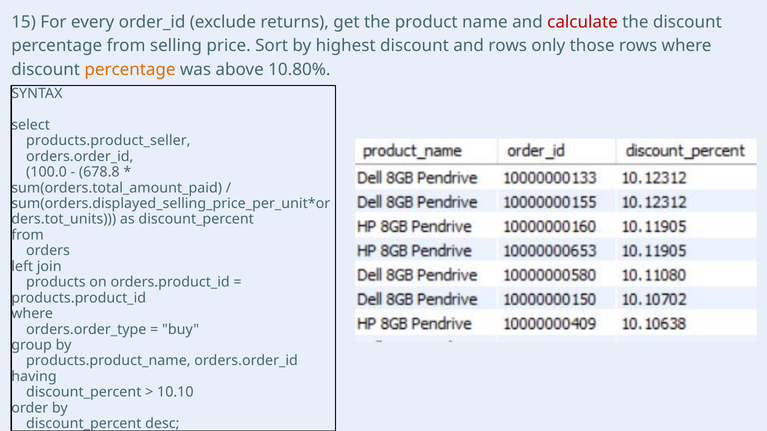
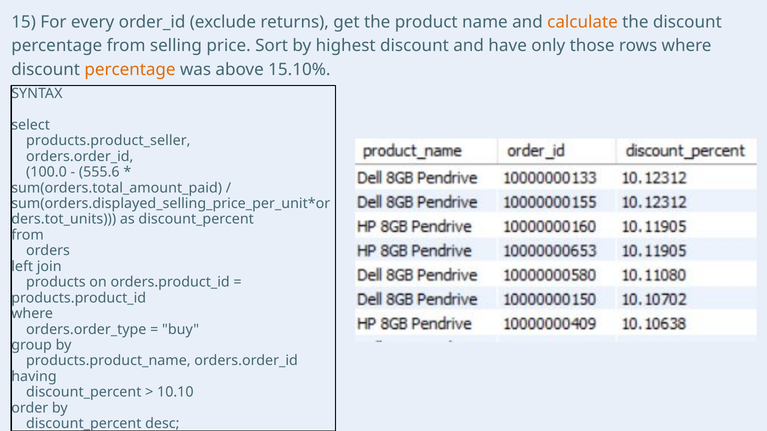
calculate colour: red -> orange
and rows: rows -> have
10.80%: 10.80% -> 15.10%
678.8: 678.8 -> 555.6
